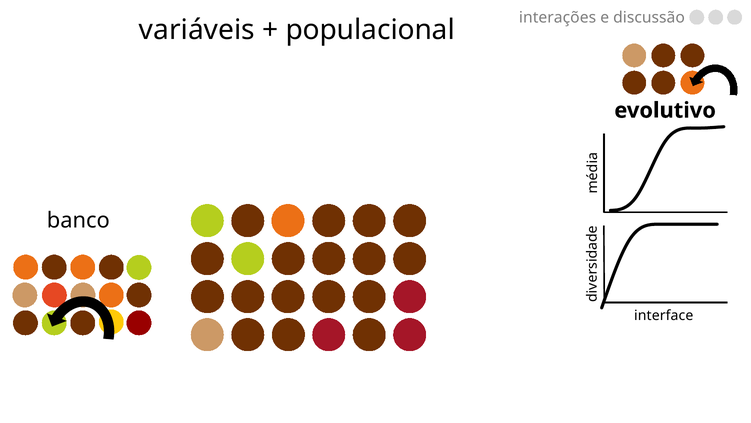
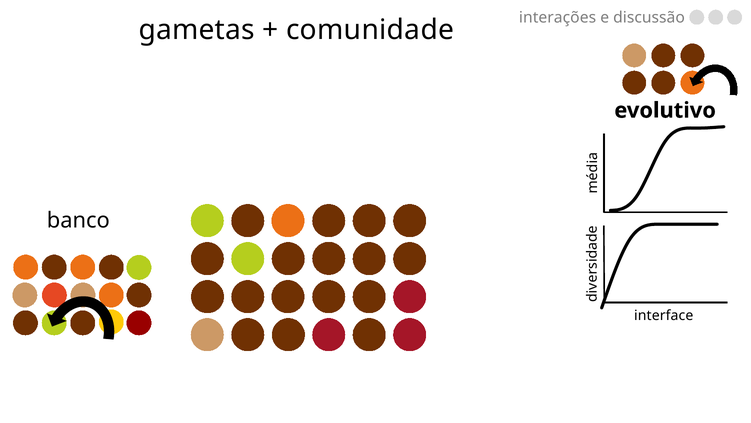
variáveis: variáveis -> gametas
populacional: populacional -> comunidade
